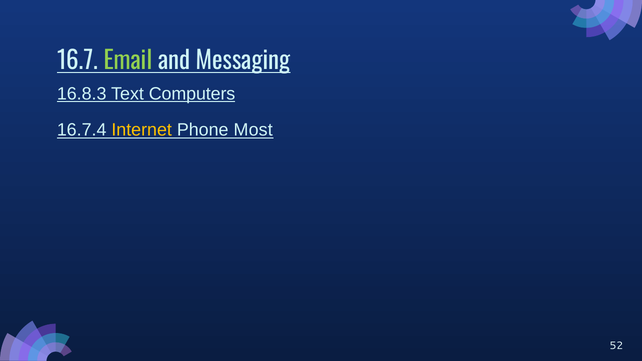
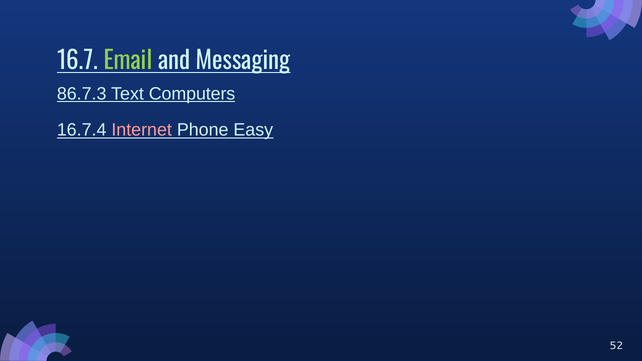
16.8.3: 16.8.3 -> 86.7.3
Internet colour: yellow -> pink
Most: Most -> Easy
